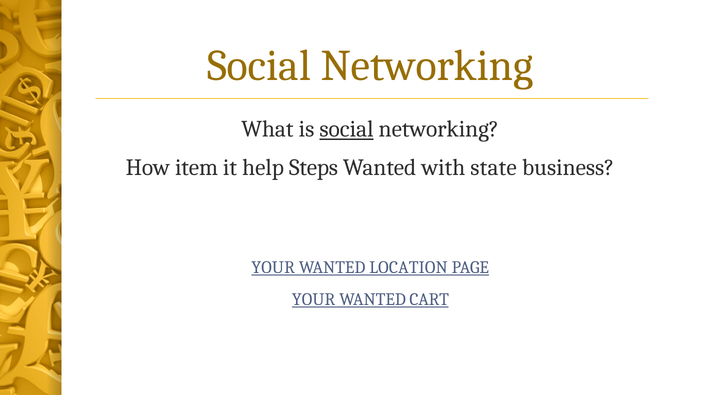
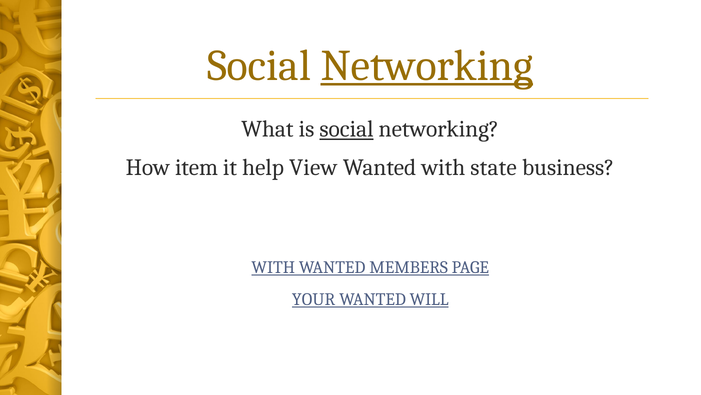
Networking at (427, 65) underline: none -> present
Steps: Steps -> View
YOUR at (273, 267): YOUR -> WITH
LOCATION: LOCATION -> MEMBERS
CART: CART -> WILL
